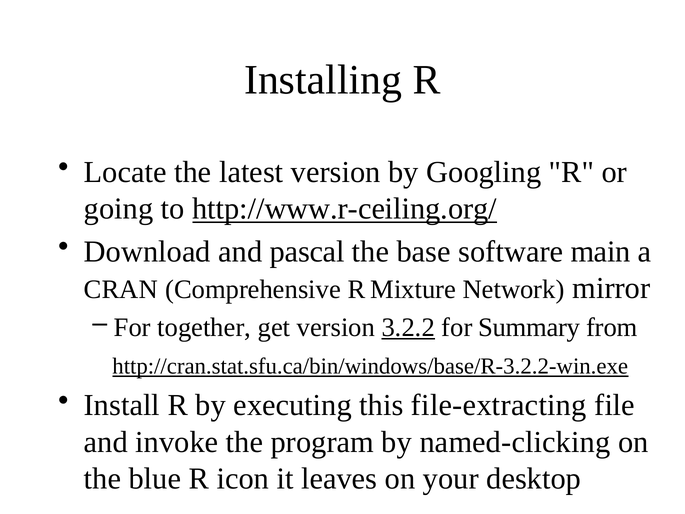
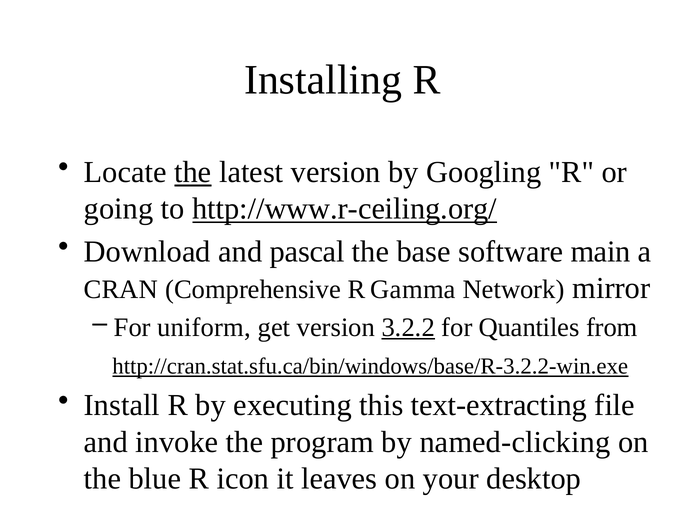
the at (193, 172) underline: none -> present
Mixture: Mixture -> Gamma
together: together -> uniform
Summary: Summary -> Quantiles
file-extracting: file-extracting -> text-extracting
